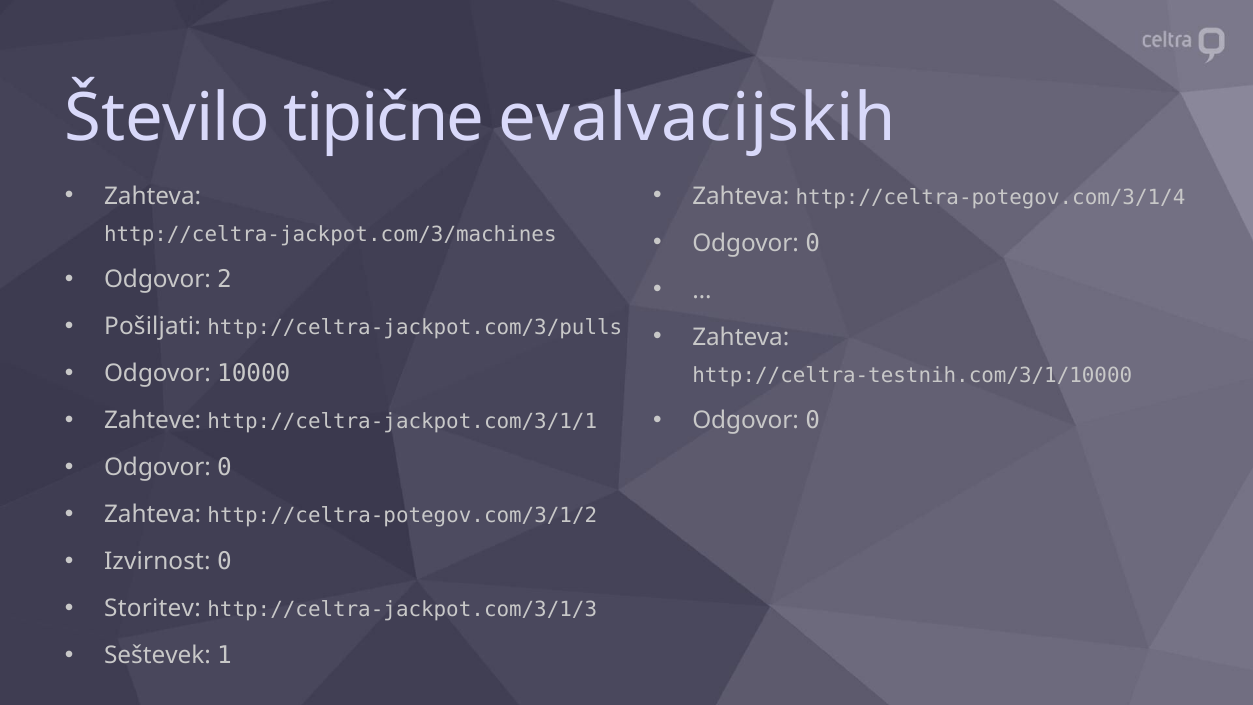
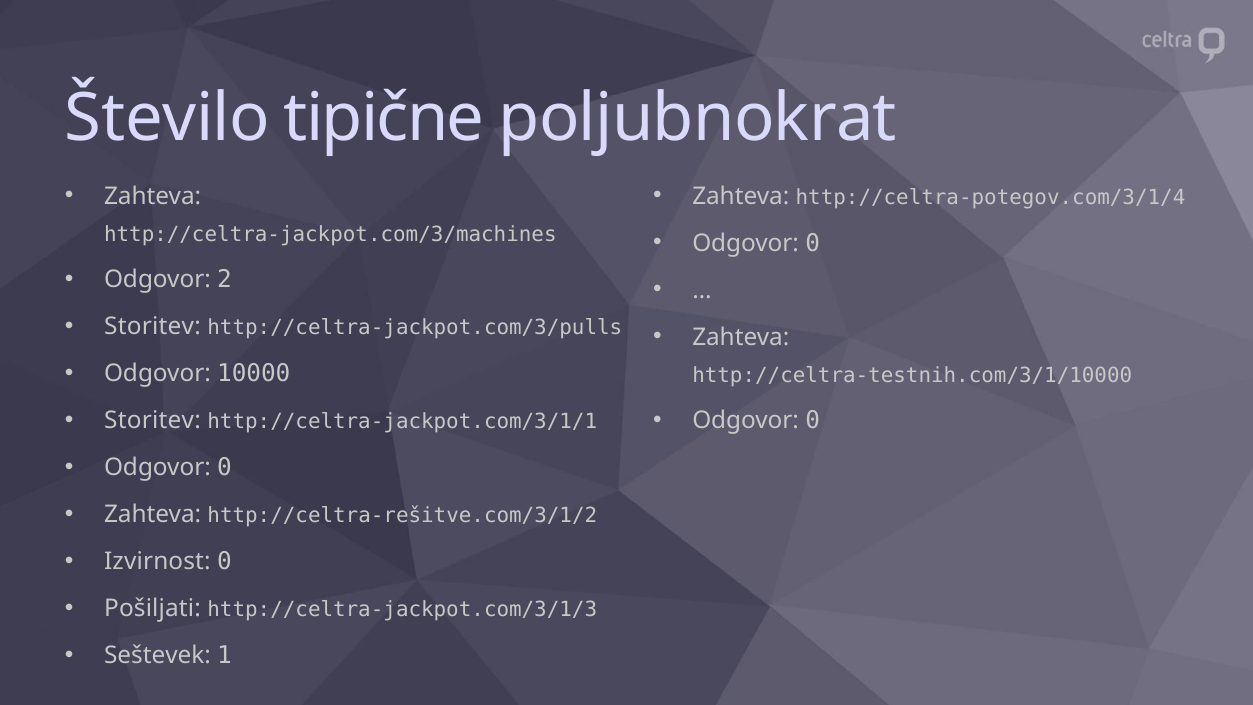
evalvacijskih: evalvacijskih -> poljubnokrat
Pošiljati at (153, 327): Pošiljati -> Storitev
Zahteve at (153, 421): Zahteve -> Storitev
http://celtra-potegov.com/3/1/2: http://celtra-potegov.com/3/1/2 -> http://celtra-rešitve.com/3/1/2
Storitev: Storitev -> Pošiljati
